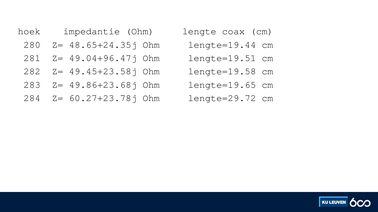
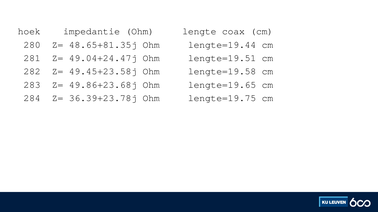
48.65+24.35j: 48.65+24.35j -> 48.65+81.35j
49.04+96.47j: 49.04+96.47j -> 49.04+24.47j
60.27+23.78j: 60.27+23.78j -> 36.39+23.78j
lengte=29.72: lengte=29.72 -> lengte=19.75
